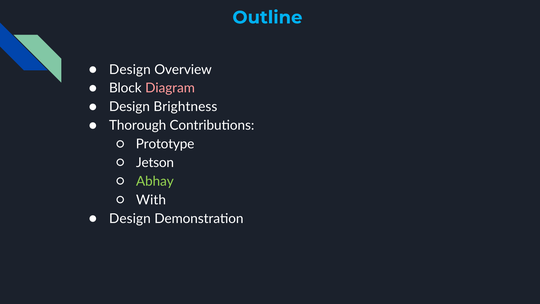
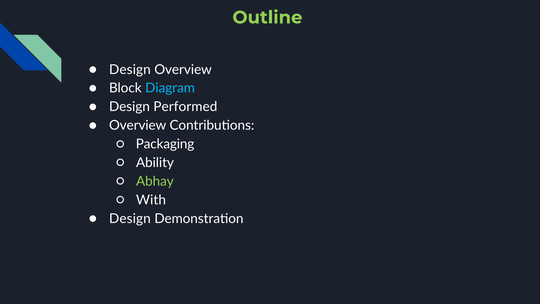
Outline colour: light blue -> light green
Diagram colour: pink -> light blue
Brightness: Brightness -> Performed
Thorough at (138, 125): Thorough -> Overview
Prototype: Prototype -> Packaging
Jetson: Jetson -> Ability
